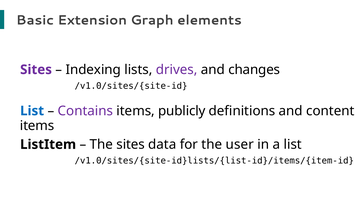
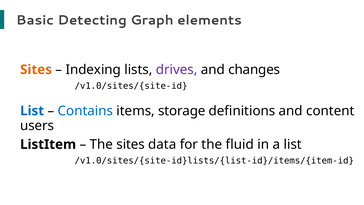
Extension: Extension -> Detecting
Sites at (36, 70) colour: purple -> orange
Contains colour: purple -> blue
publicly: publicly -> storage
items at (37, 126): items -> users
user: user -> fluid
